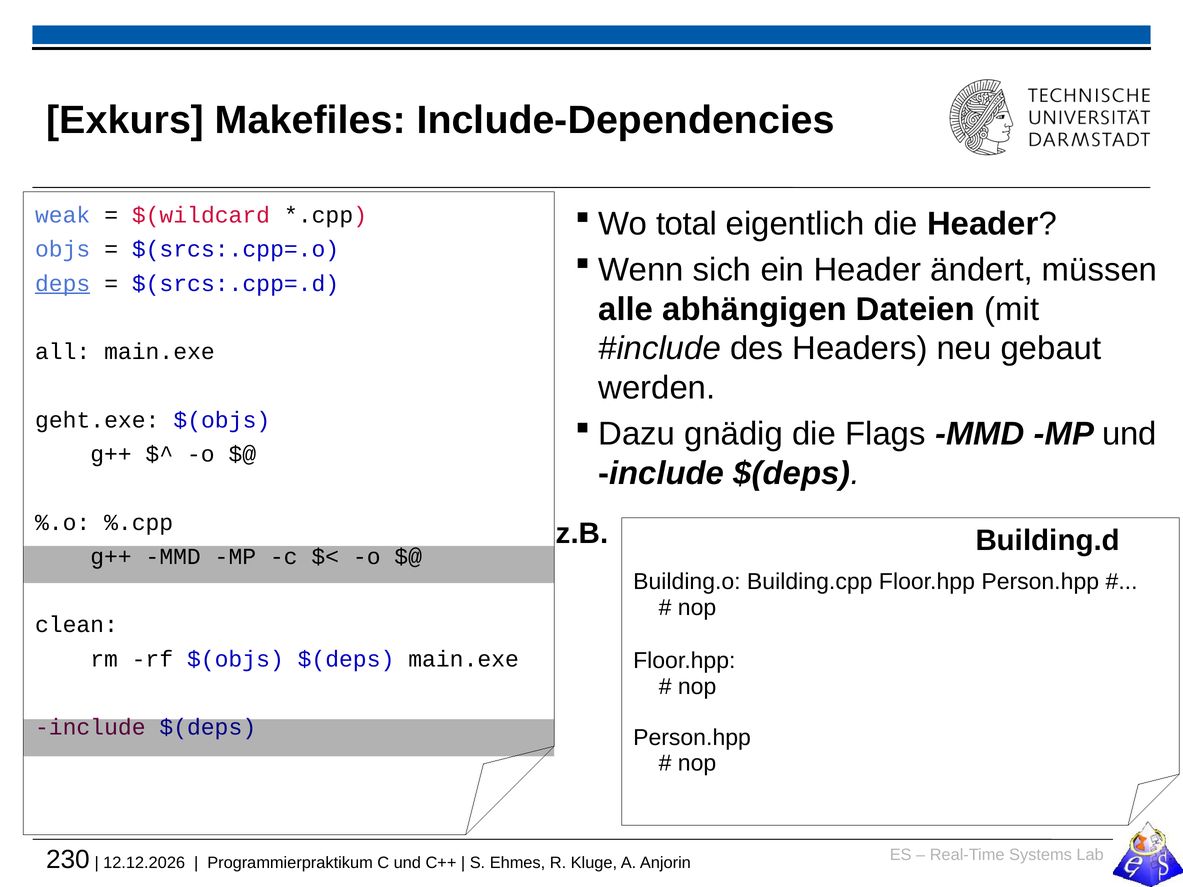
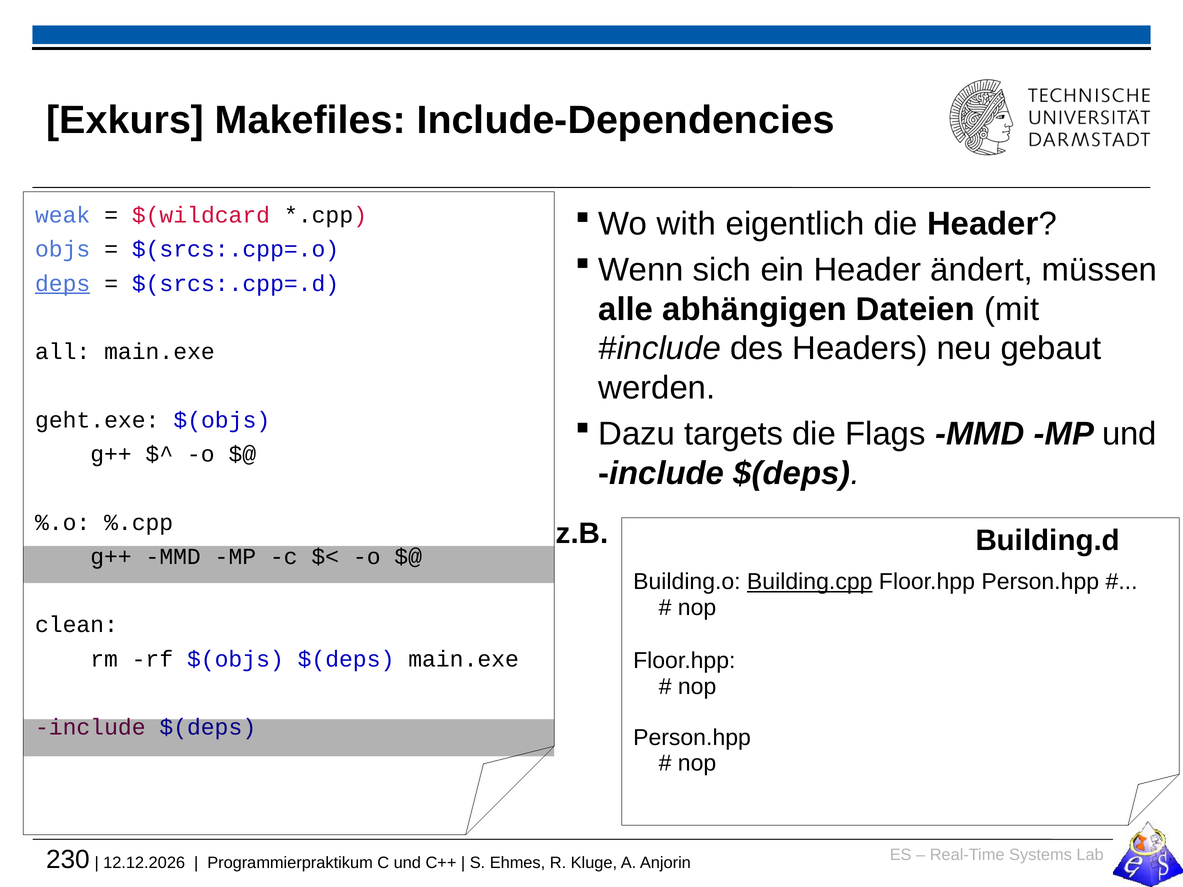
total: total -> with
gnädig: gnädig -> targets
Building.cpp underline: none -> present
